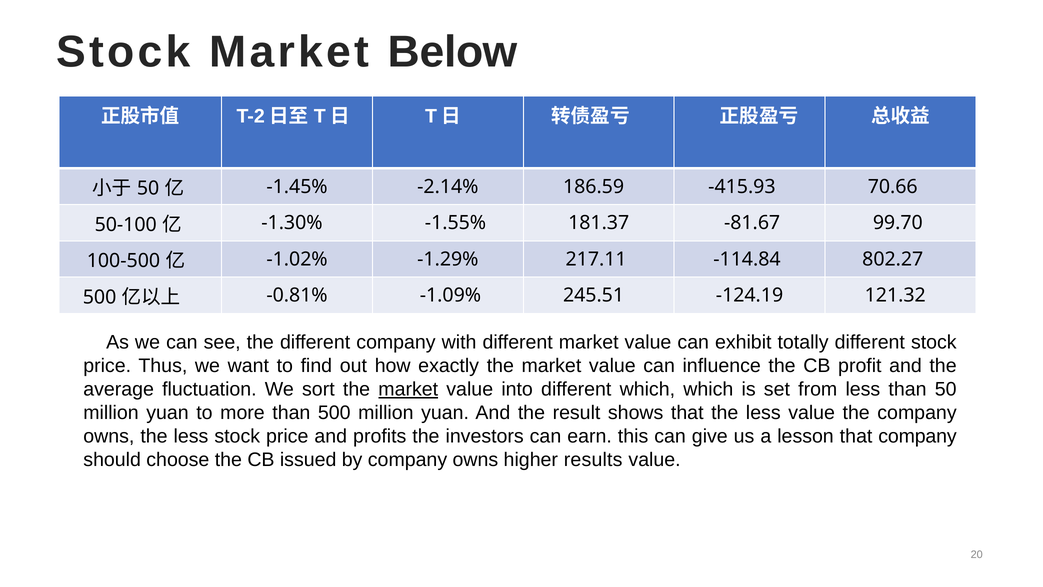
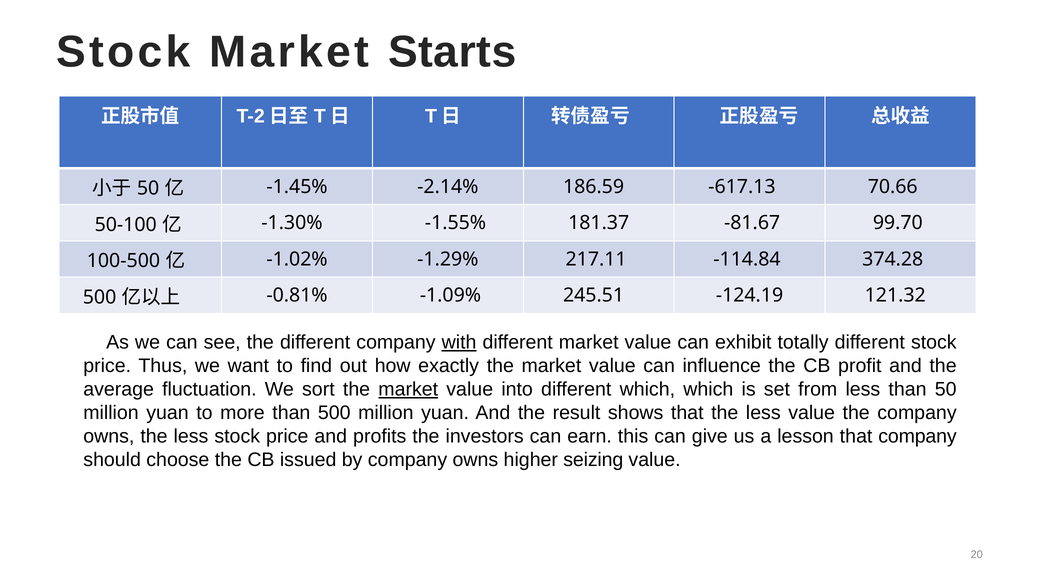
Below: Below -> Starts
-415.93: -415.93 -> -617.13
802.27: 802.27 -> 374.28
with underline: none -> present
results: results -> seizing
